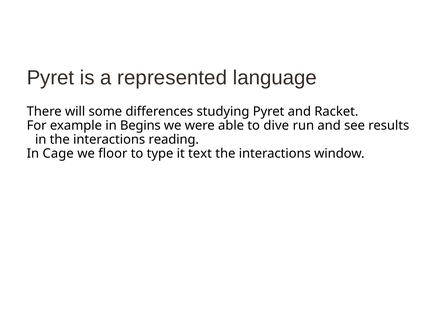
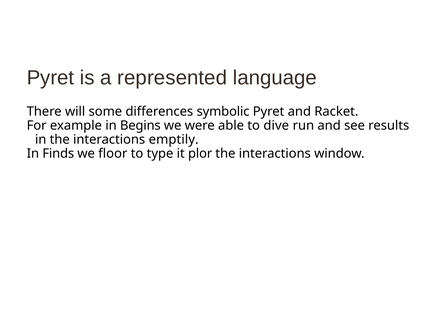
studying: studying -> symbolic
reading: reading -> emptily
Cage: Cage -> Finds
text: text -> plor
